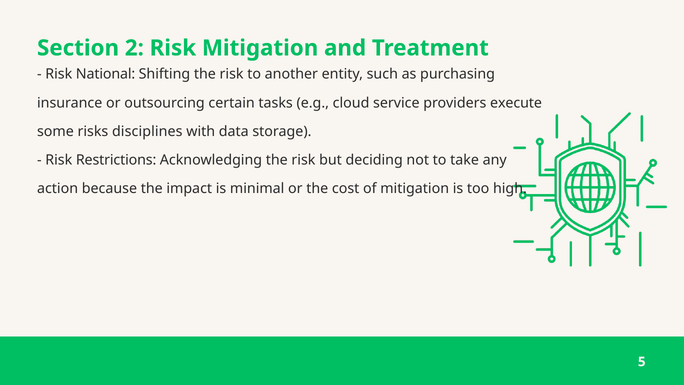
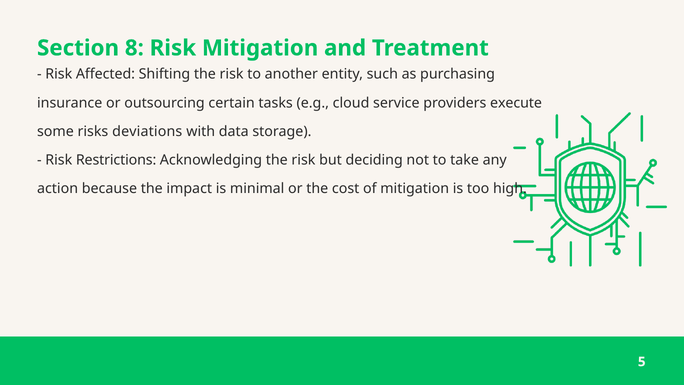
2: 2 -> 8
National: National -> Affected
disciplines: disciplines -> deviations
